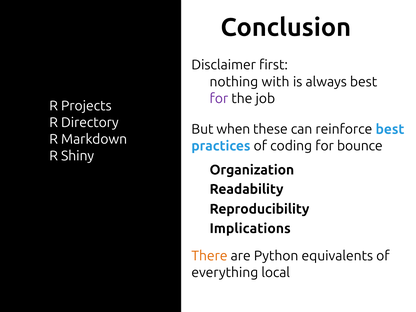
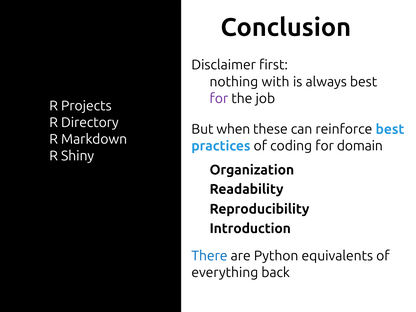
bounce: bounce -> domain
Implications: Implications -> Introduction
There colour: orange -> blue
local: local -> back
